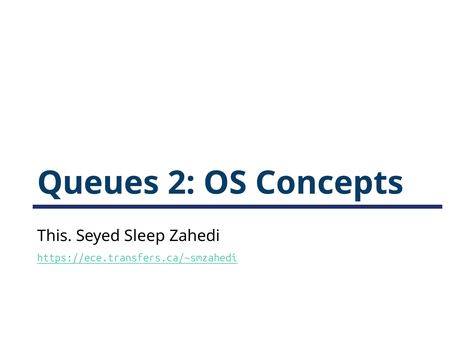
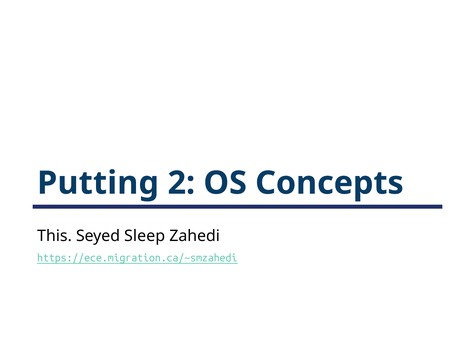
Queues: Queues -> Putting
https://ece.transfers.ca/~smzahedi: https://ece.transfers.ca/~smzahedi -> https://ece.migration.ca/~smzahedi
